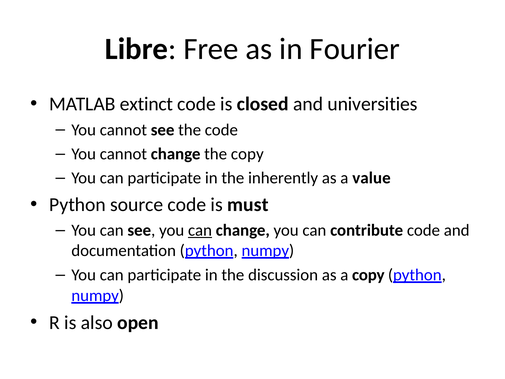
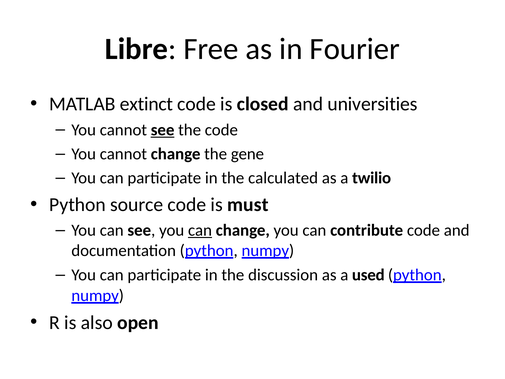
see at (163, 130) underline: none -> present
the copy: copy -> gene
inherently: inherently -> calculated
value: value -> twilio
a copy: copy -> used
